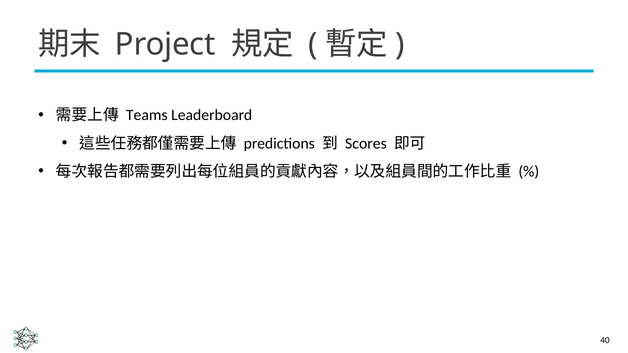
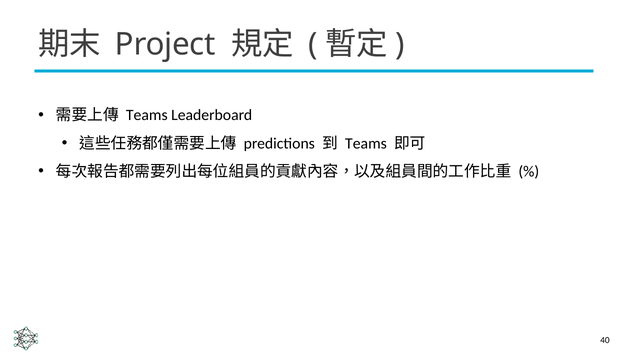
Scores at (366, 144): Scores -> Teams
